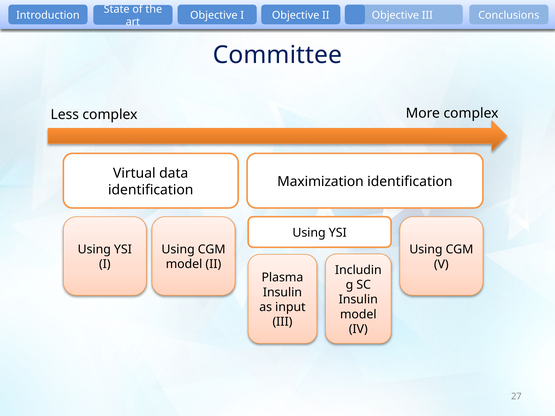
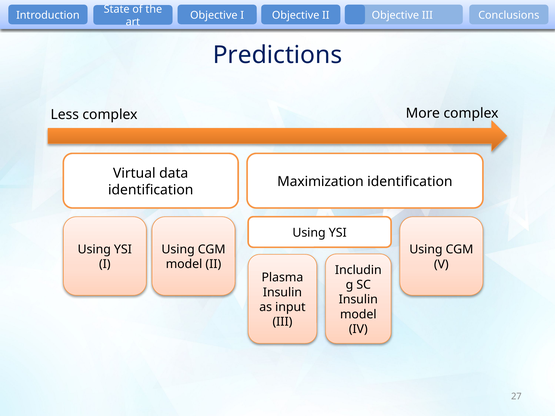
Committee: Committee -> Predictions
